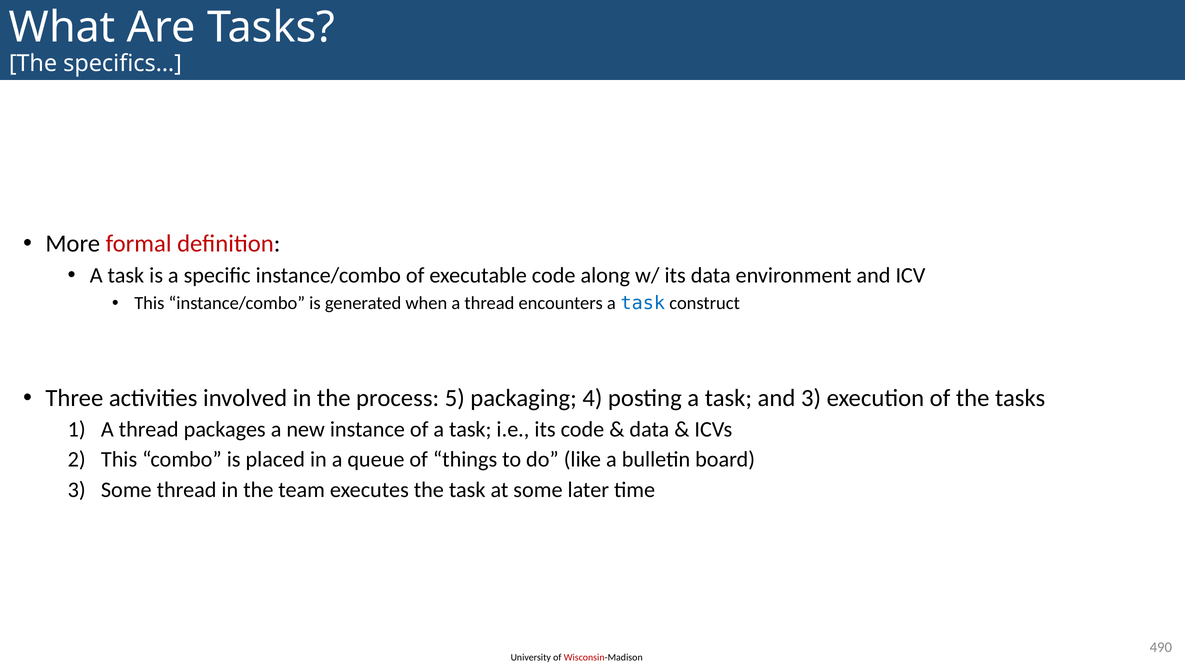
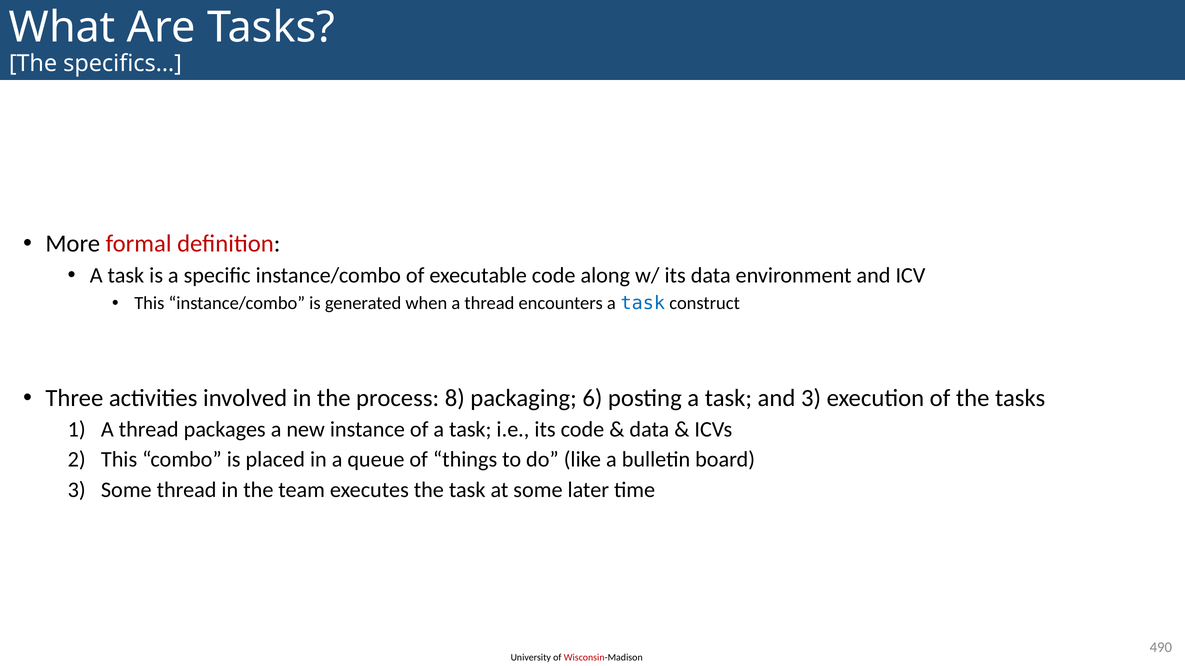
5: 5 -> 8
4: 4 -> 6
